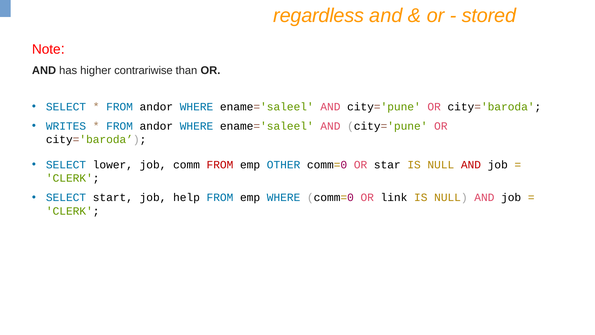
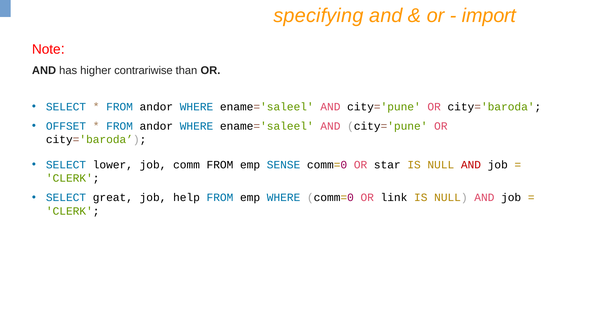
regardless: regardless -> specifying
stored: stored -> import
WRITES: WRITES -> OFFSET
FROM at (220, 165) colour: red -> black
OTHER: OTHER -> SENSE
start: start -> great
